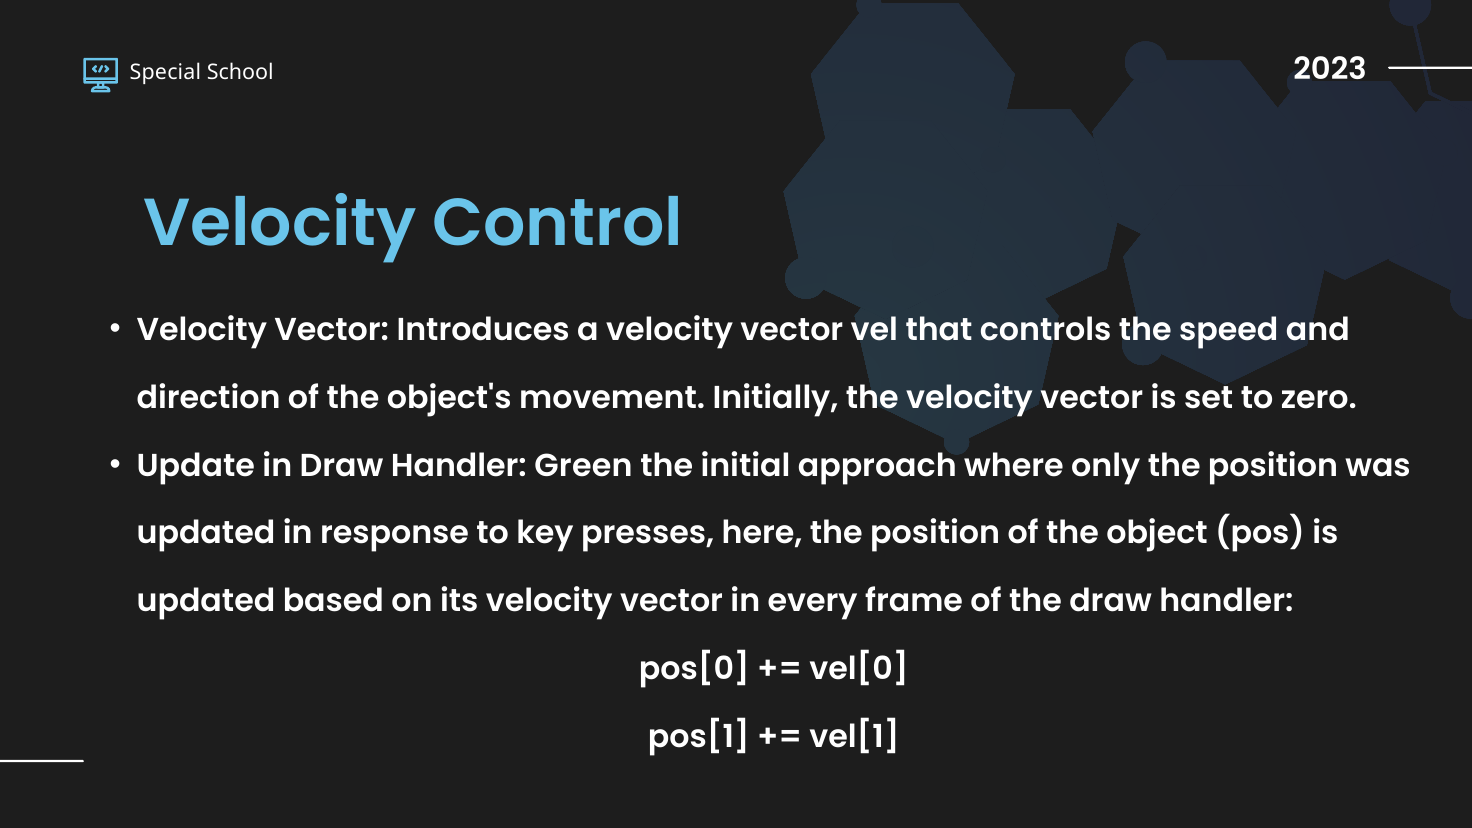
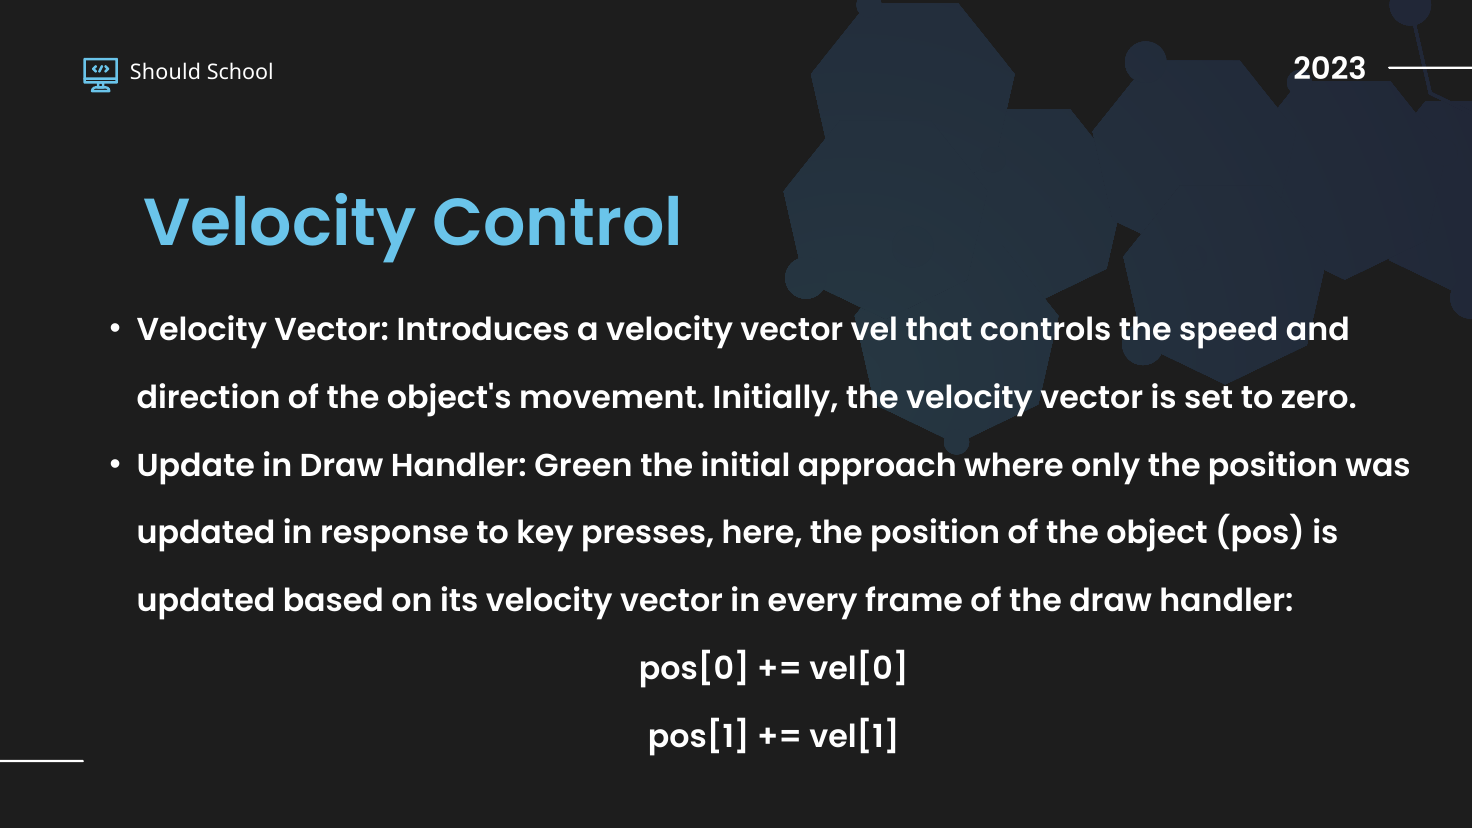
Special: Special -> Should
